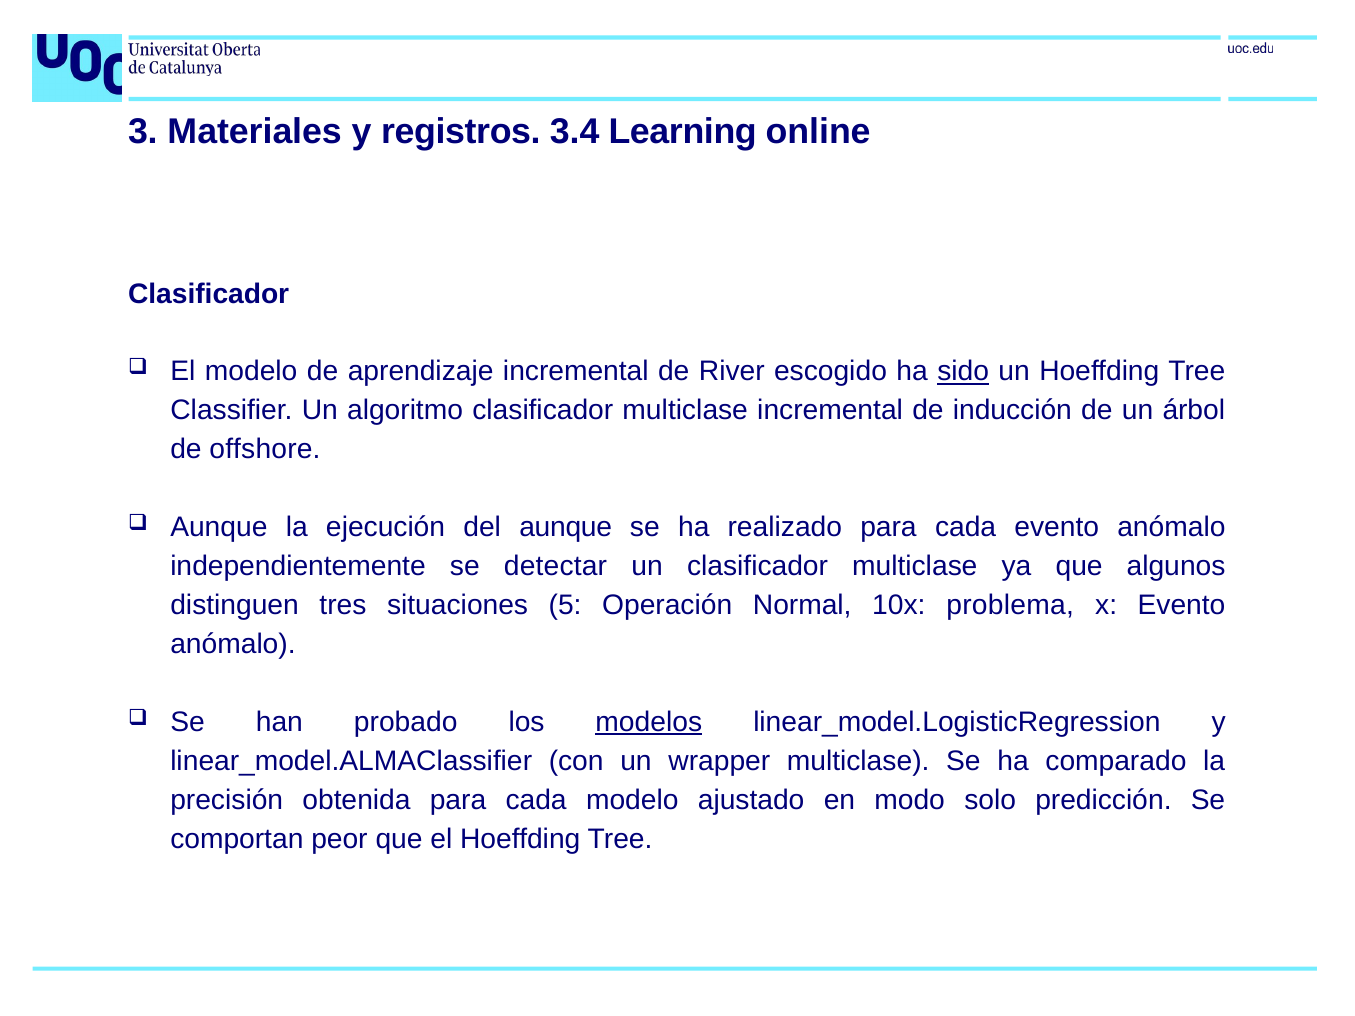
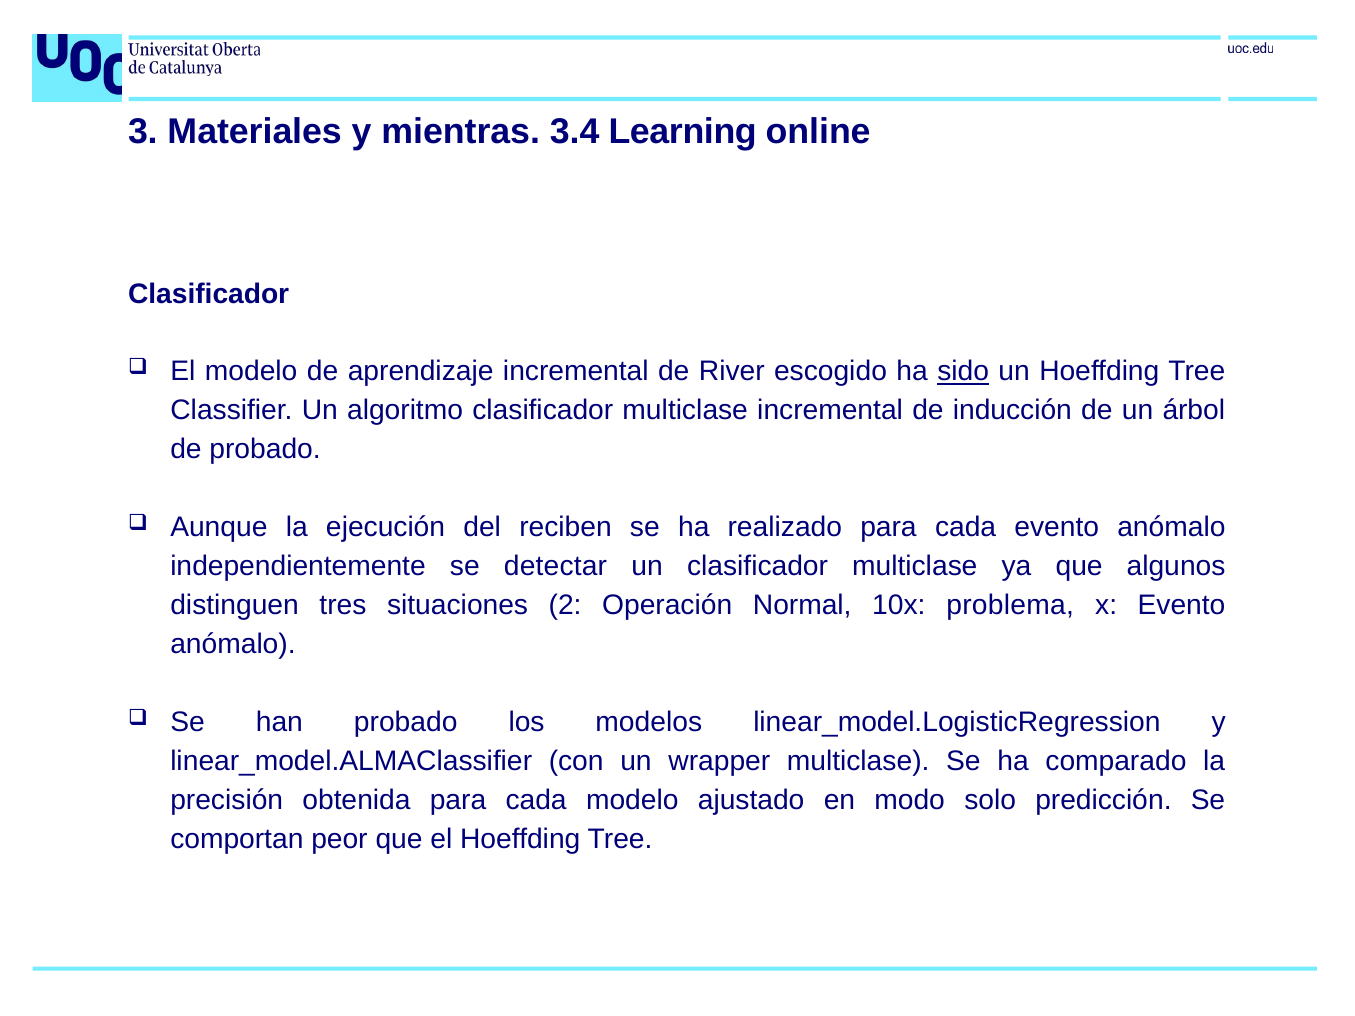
registros: registros -> mientras
de offshore: offshore -> probado
del aunque: aunque -> reciben
5: 5 -> 2
modelos underline: present -> none
